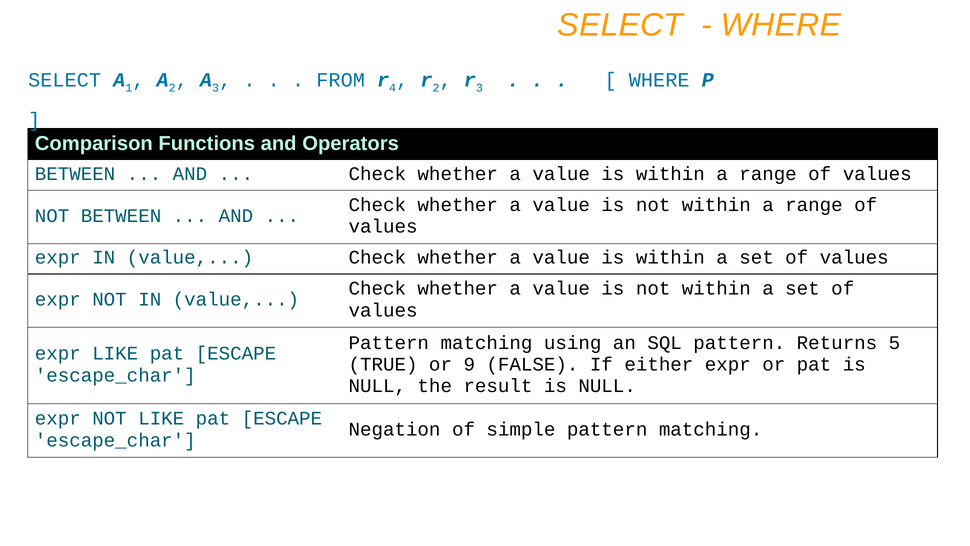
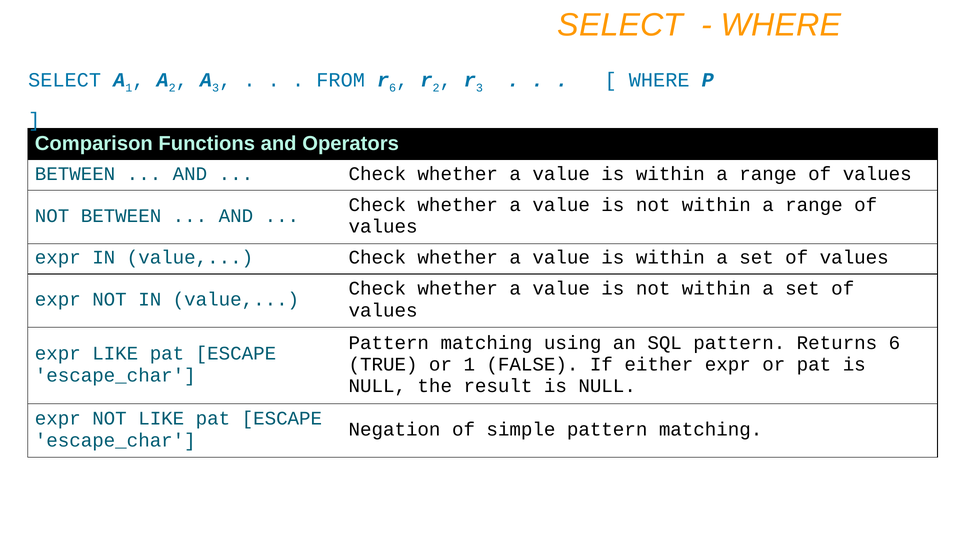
4 at (393, 88): 4 -> 6
Returns 5: 5 -> 6
or 9: 9 -> 1
